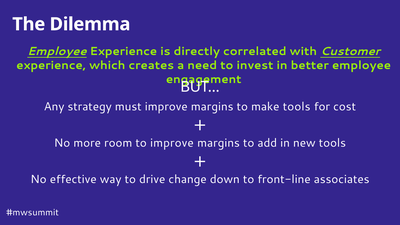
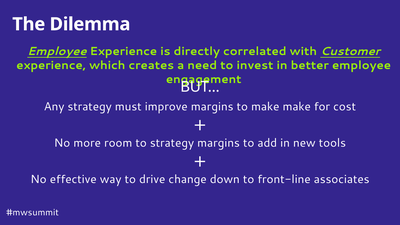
make tools: tools -> make
to improve: improve -> strategy
